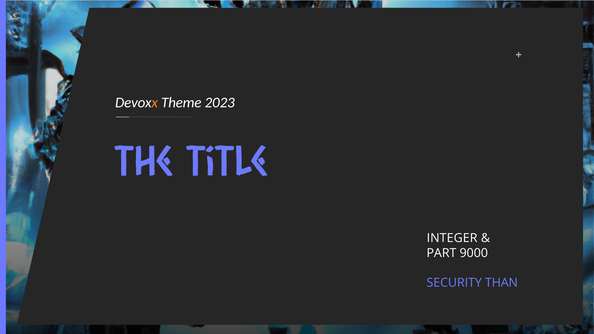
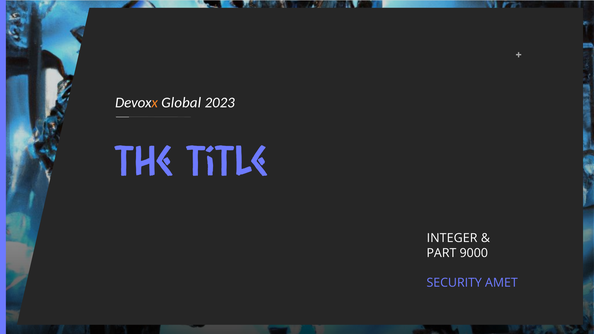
Theme: Theme -> Global
THAN: THAN -> AMET
